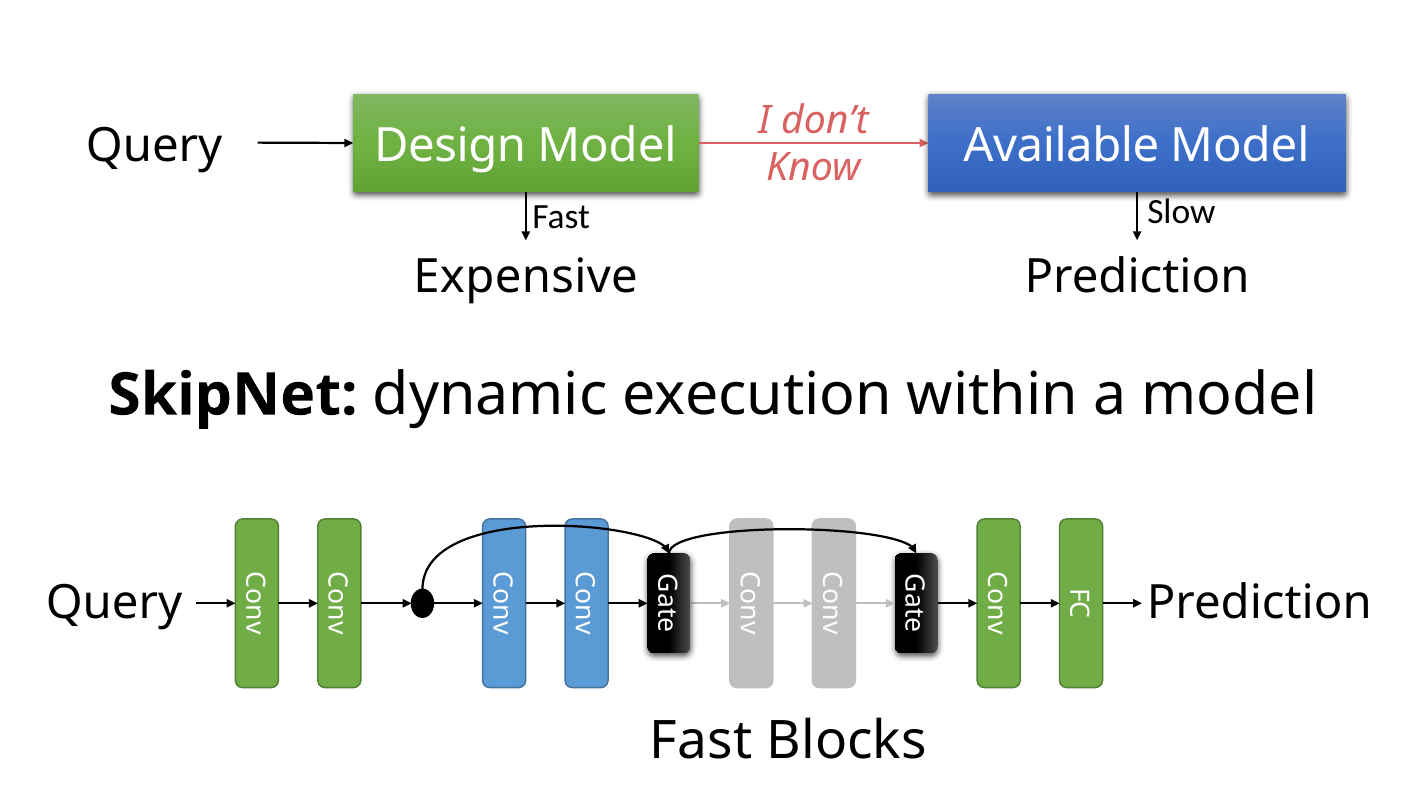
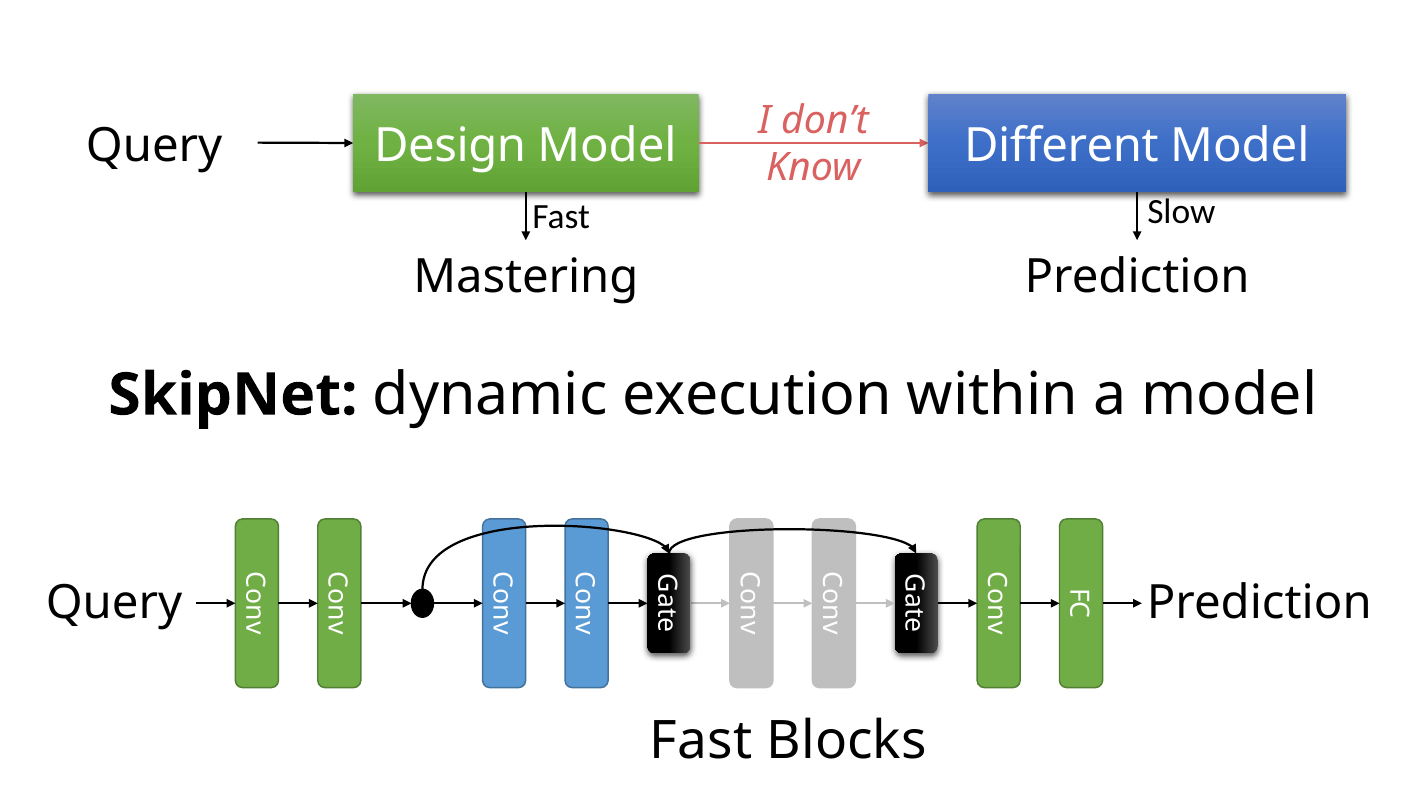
Available: Available -> Different
Expensive: Expensive -> Mastering
